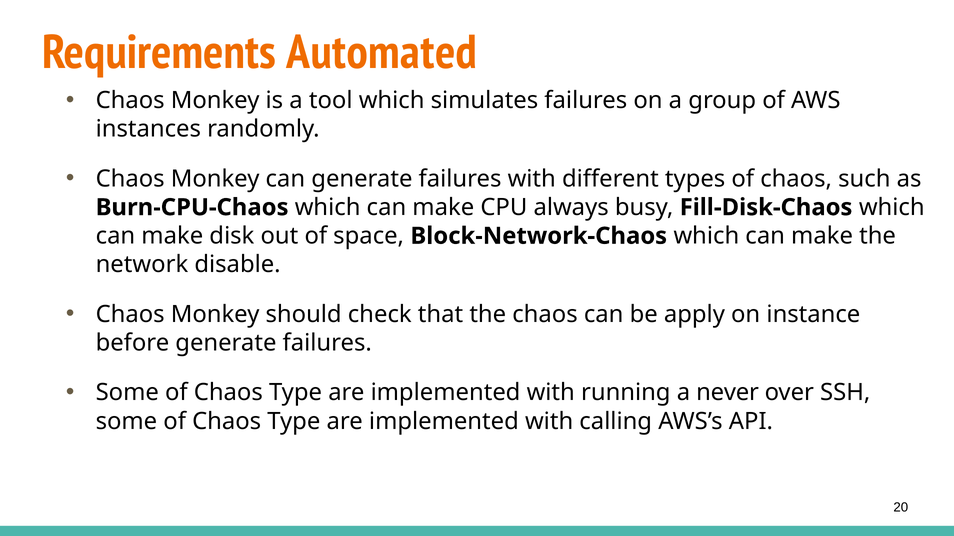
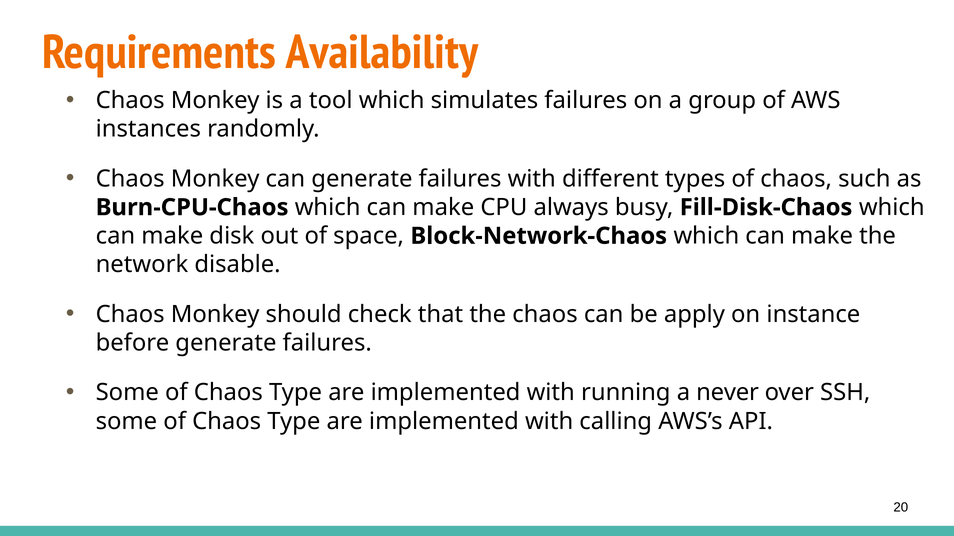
Automated: Automated -> Availability
